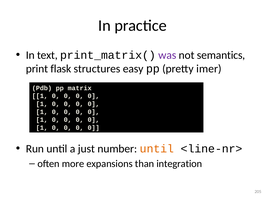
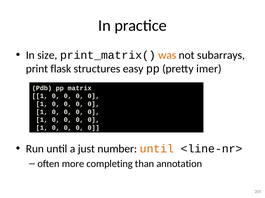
text: text -> size
was colour: purple -> orange
semantics: semantics -> subarrays
expansions: expansions -> completing
integration: integration -> annotation
